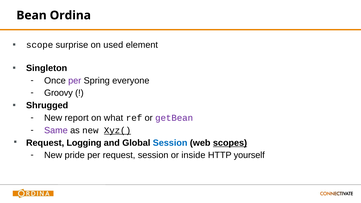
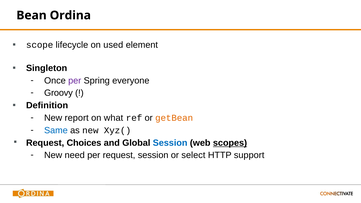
surprise: surprise -> lifecycle
Shrugged: Shrugged -> Definition
getBean colour: purple -> orange
Same colour: purple -> blue
Xyz( underline: present -> none
Logging: Logging -> Choices
pride: pride -> need
inside: inside -> select
yourself: yourself -> support
